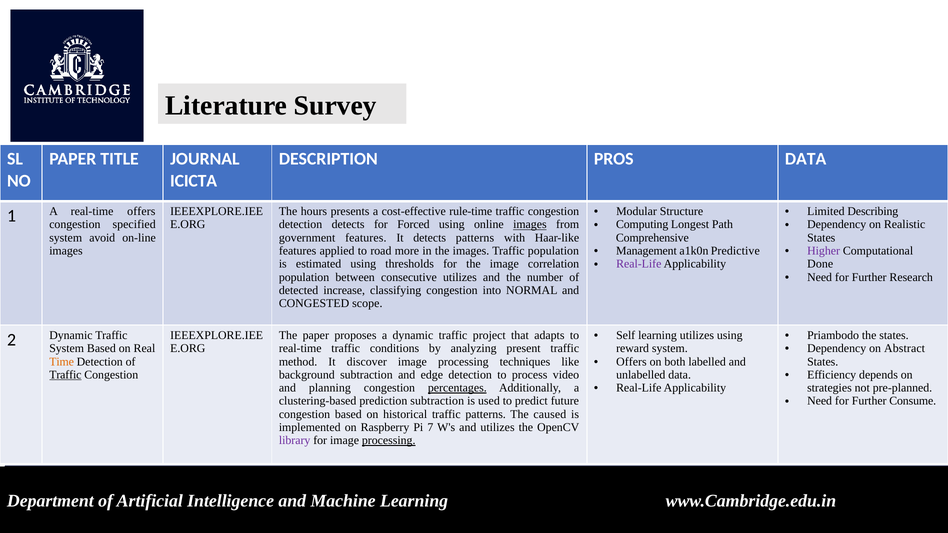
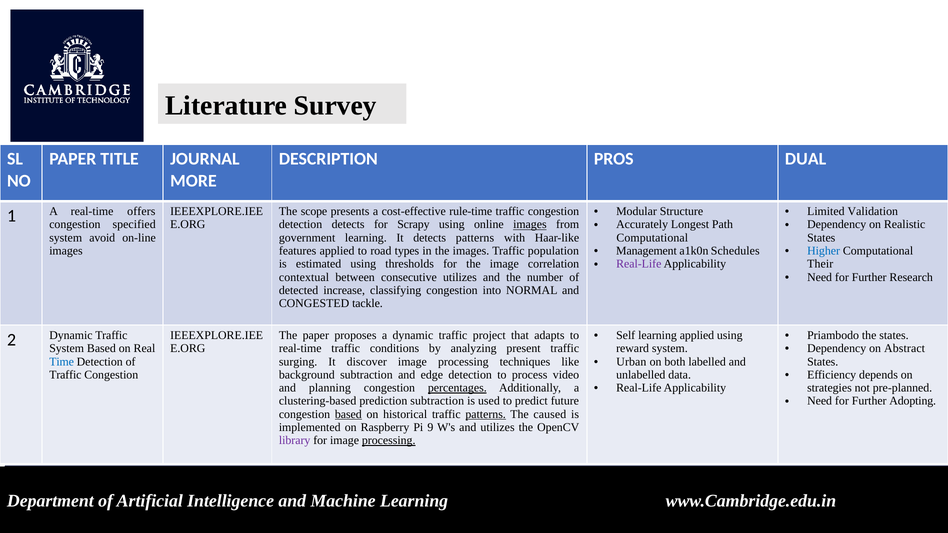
PROS DATA: DATA -> DUAL
ICICTA: ICICTA -> MORE
hours: hours -> scope
Describing: Describing -> Validation
Forced: Forced -> Scrapy
Computing: Computing -> Accurately
government features: features -> learning
Comprehensive at (652, 238): Comprehensive -> Computational
more: more -> types
Predictive: Predictive -> Schedules
Higher colour: purple -> blue
Done: Done -> Their
population at (304, 277): population -> contextual
scope: scope -> tackle
learning utilizes: utilizes -> applied
Time colour: orange -> blue
method: method -> surging
Offers at (631, 362): Offers -> Urban
Traffic at (65, 375) underline: present -> none
Consume: Consume -> Adopting
based at (348, 414) underline: none -> present
patterns at (486, 414) underline: none -> present
7: 7 -> 9
